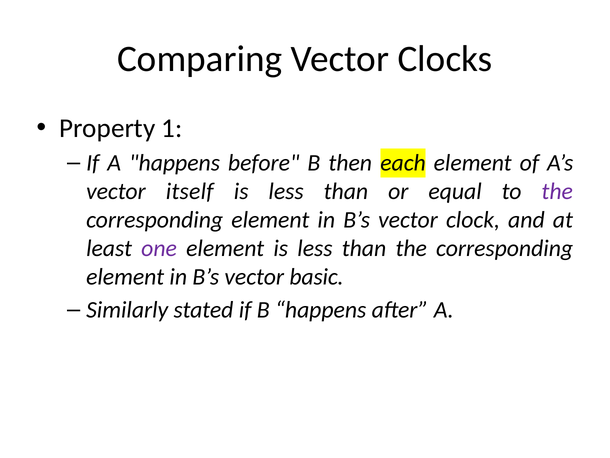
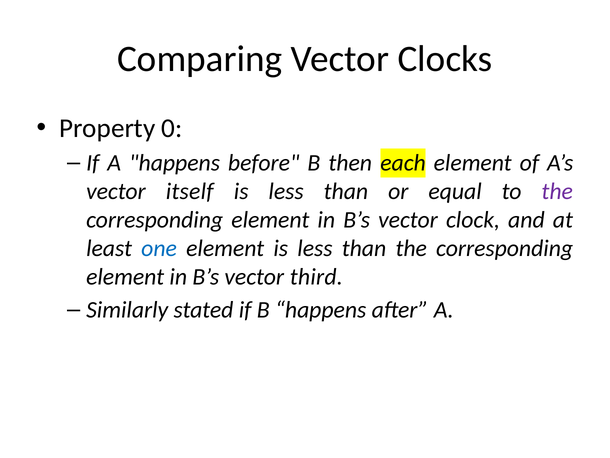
1: 1 -> 0
one colour: purple -> blue
basic: basic -> third
